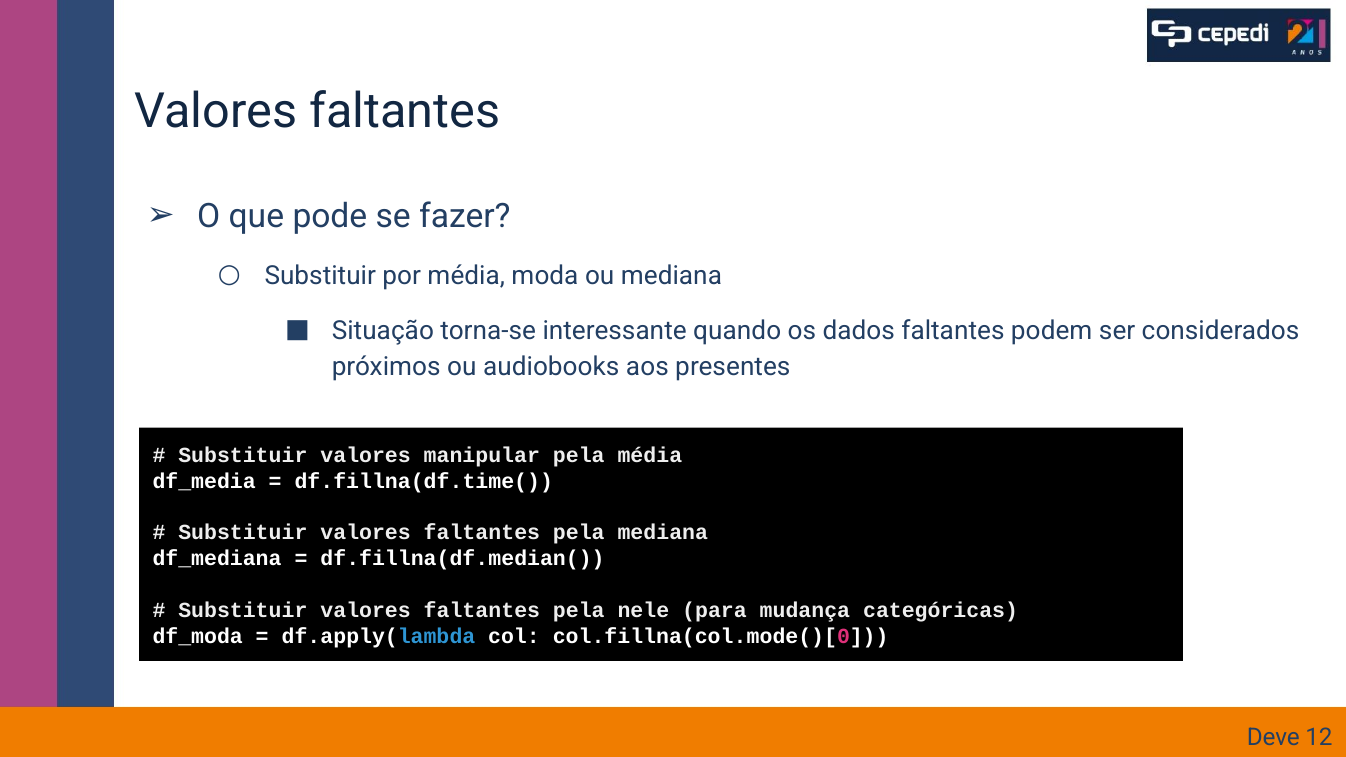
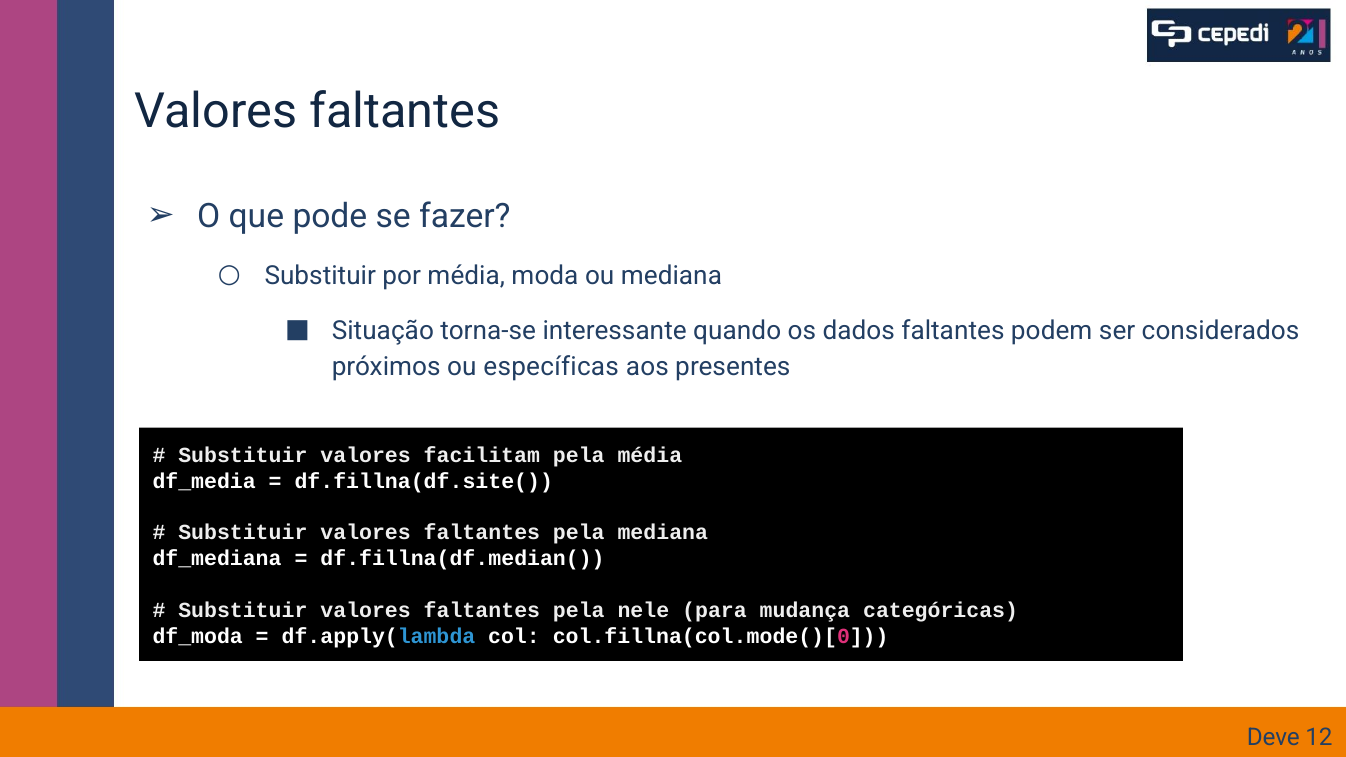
audiobooks: audiobooks -> específicas
manipular: manipular -> facilitam
df.fillna(df.time(: df.fillna(df.time( -> df.fillna(df.site(
